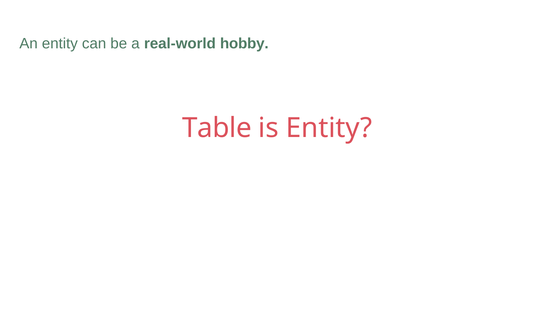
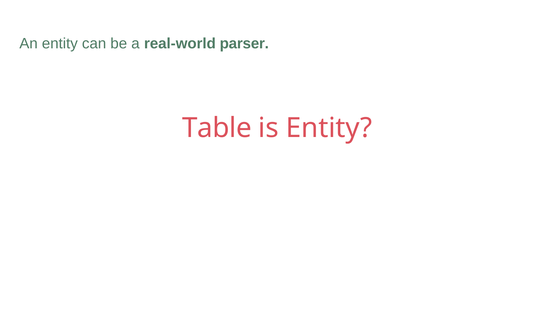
hobby: hobby -> parser
